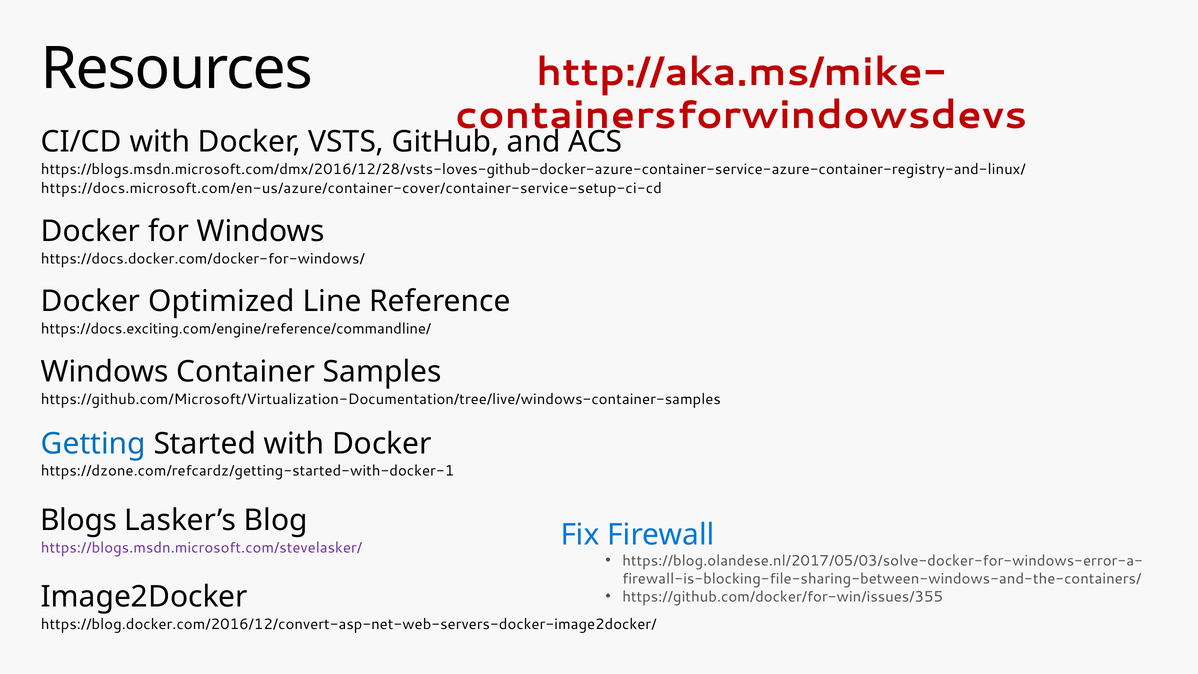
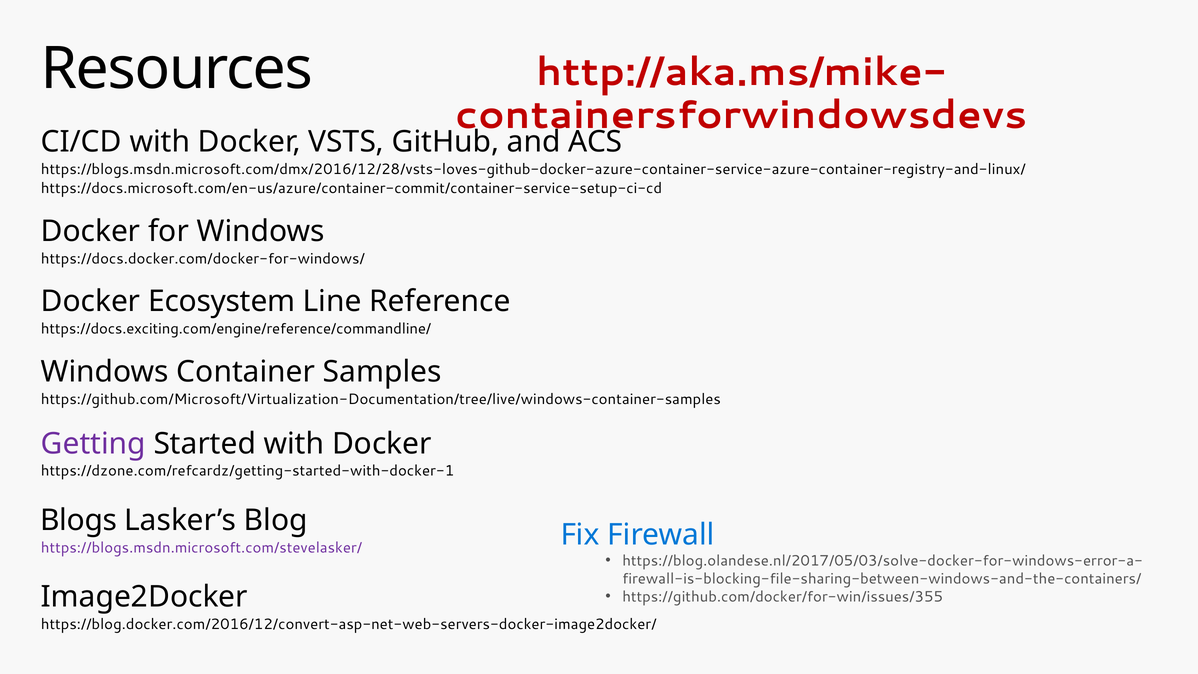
https://docs.microsoft.com/en-us/azure/container-cover/container-service-setup-ci-cd: https://docs.microsoft.com/en-us/azure/container-cover/container-service-setup-ci-cd -> https://docs.microsoft.com/en-us/azure/container-commit/container-service-setup-ci-cd
Optimized: Optimized -> Ecosystem
Getting colour: blue -> purple
